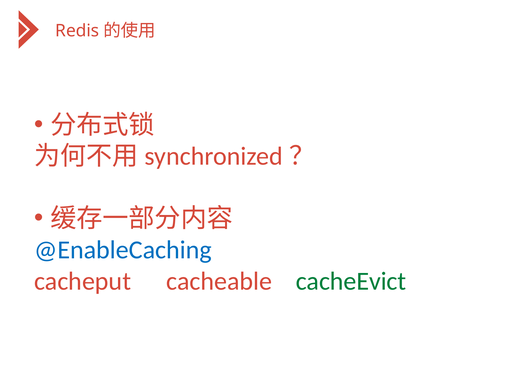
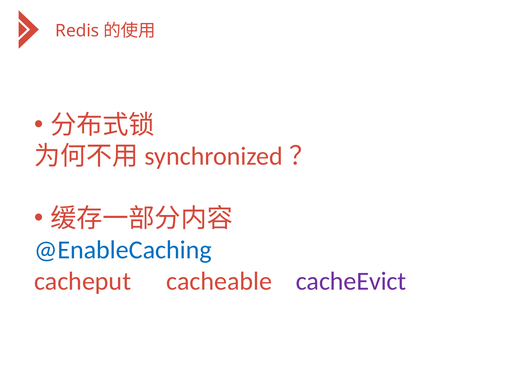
cacheEvict colour: green -> purple
